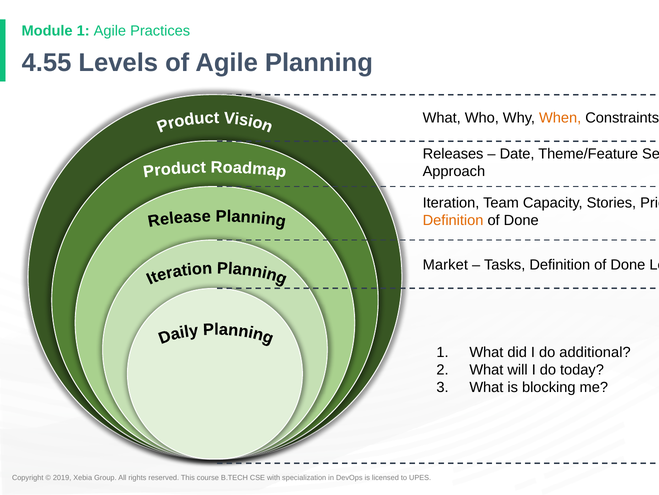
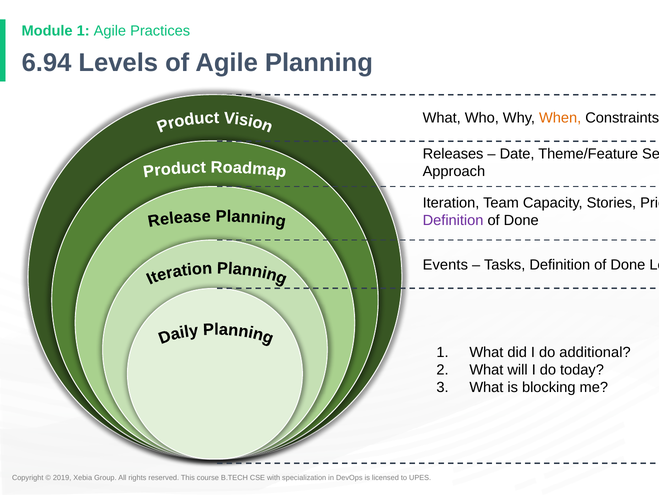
4.55: 4.55 -> 6.94
Definition at (453, 220) colour: orange -> purple
Market: Market -> Events
